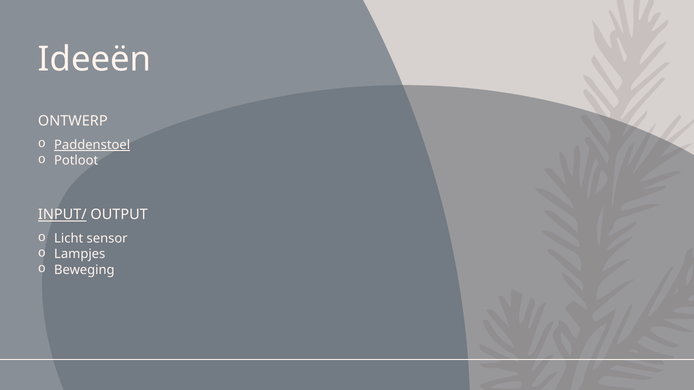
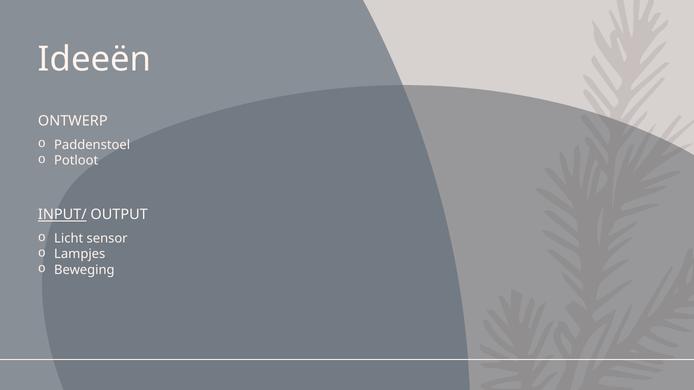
Paddenstoel underline: present -> none
